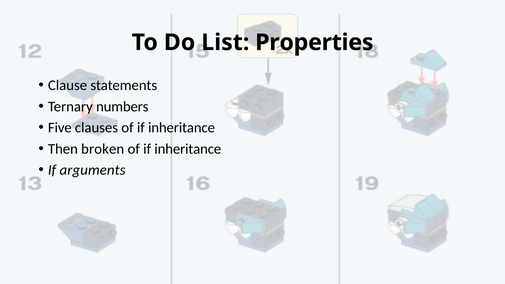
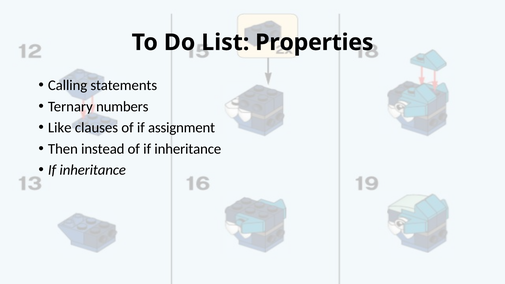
Clause: Clause -> Calling
Five: Five -> Like
clauses of if inheritance: inheritance -> assignment
broken: broken -> instead
arguments at (93, 170): arguments -> inheritance
